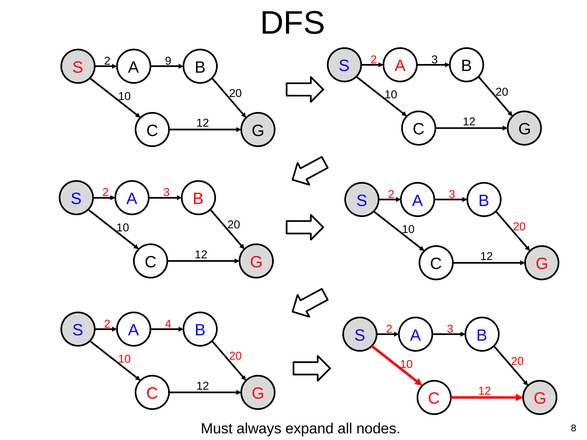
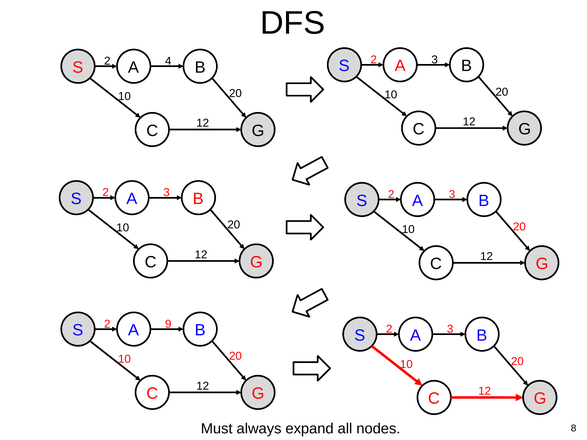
9: 9 -> 4
4: 4 -> 9
